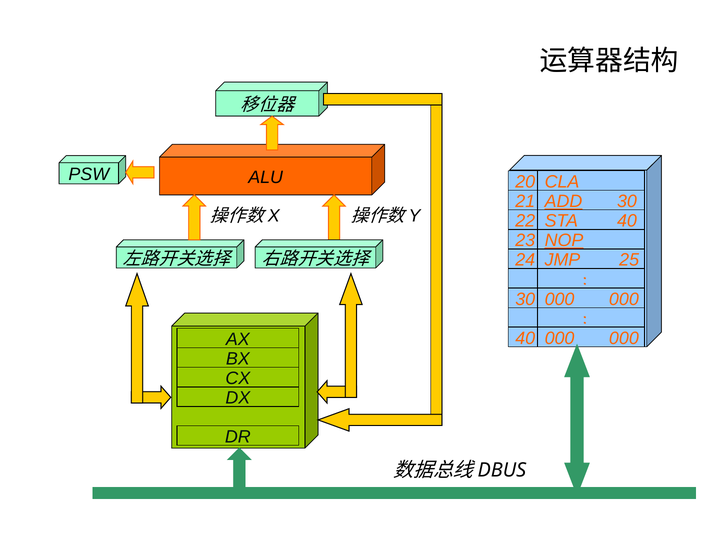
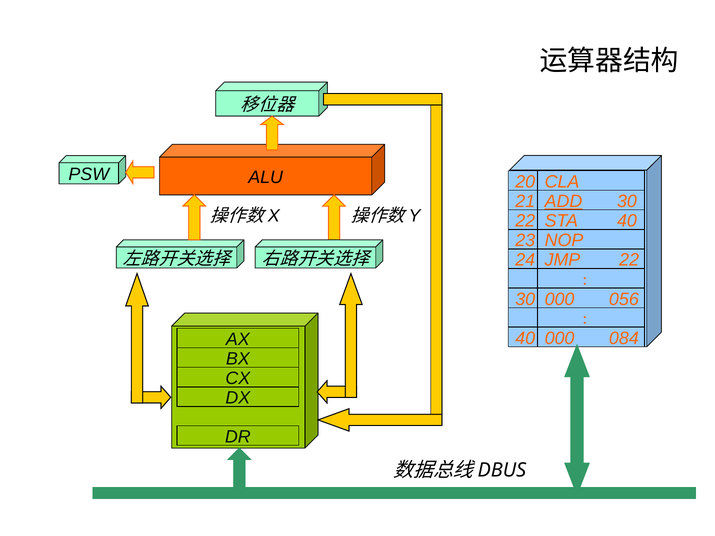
NOP underline: present -> none
JMP 25: 25 -> 22
000 at (624, 299): 000 -> 056
000 at (624, 338): 000 -> 084
